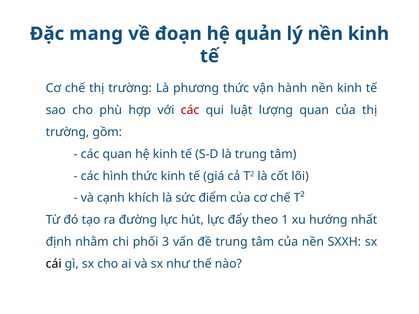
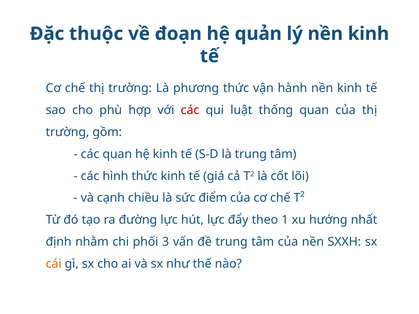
mang: mang -> thuộc
lượng: lượng -> thống
khích: khích -> chiều
cái colour: black -> orange
